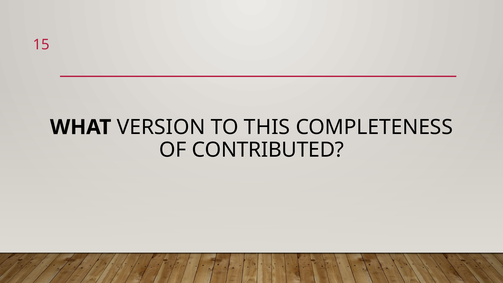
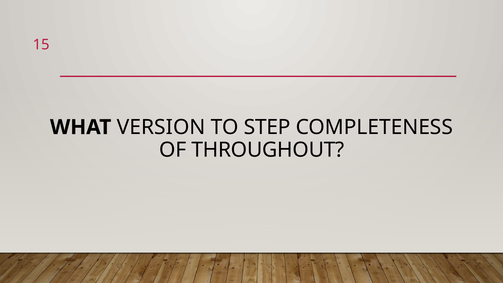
THIS: THIS -> STEP
CONTRIBUTED: CONTRIBUTED -> THROUGHOUT
